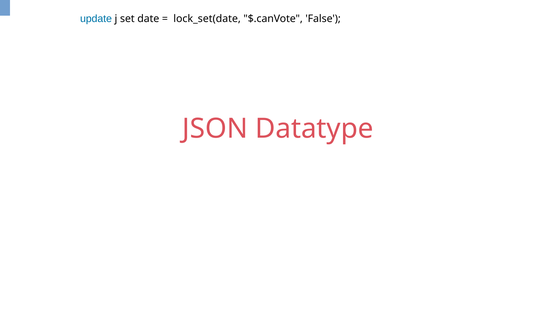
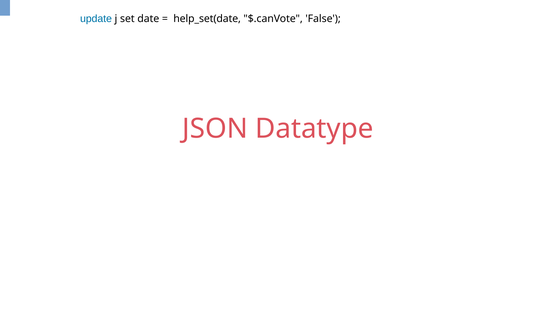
lock_set(date: lock_set(date -> help_set(date
